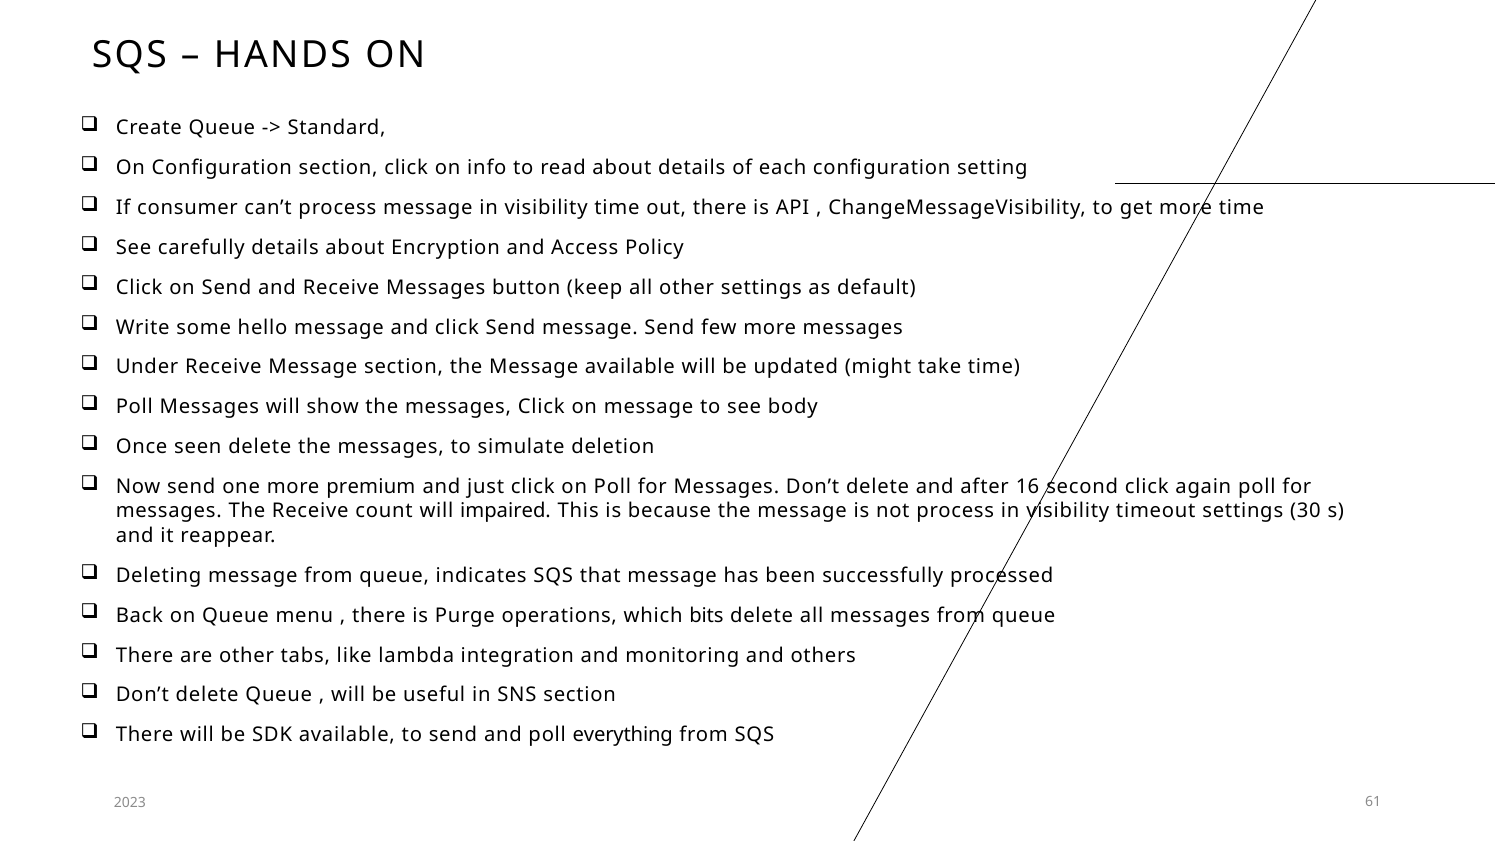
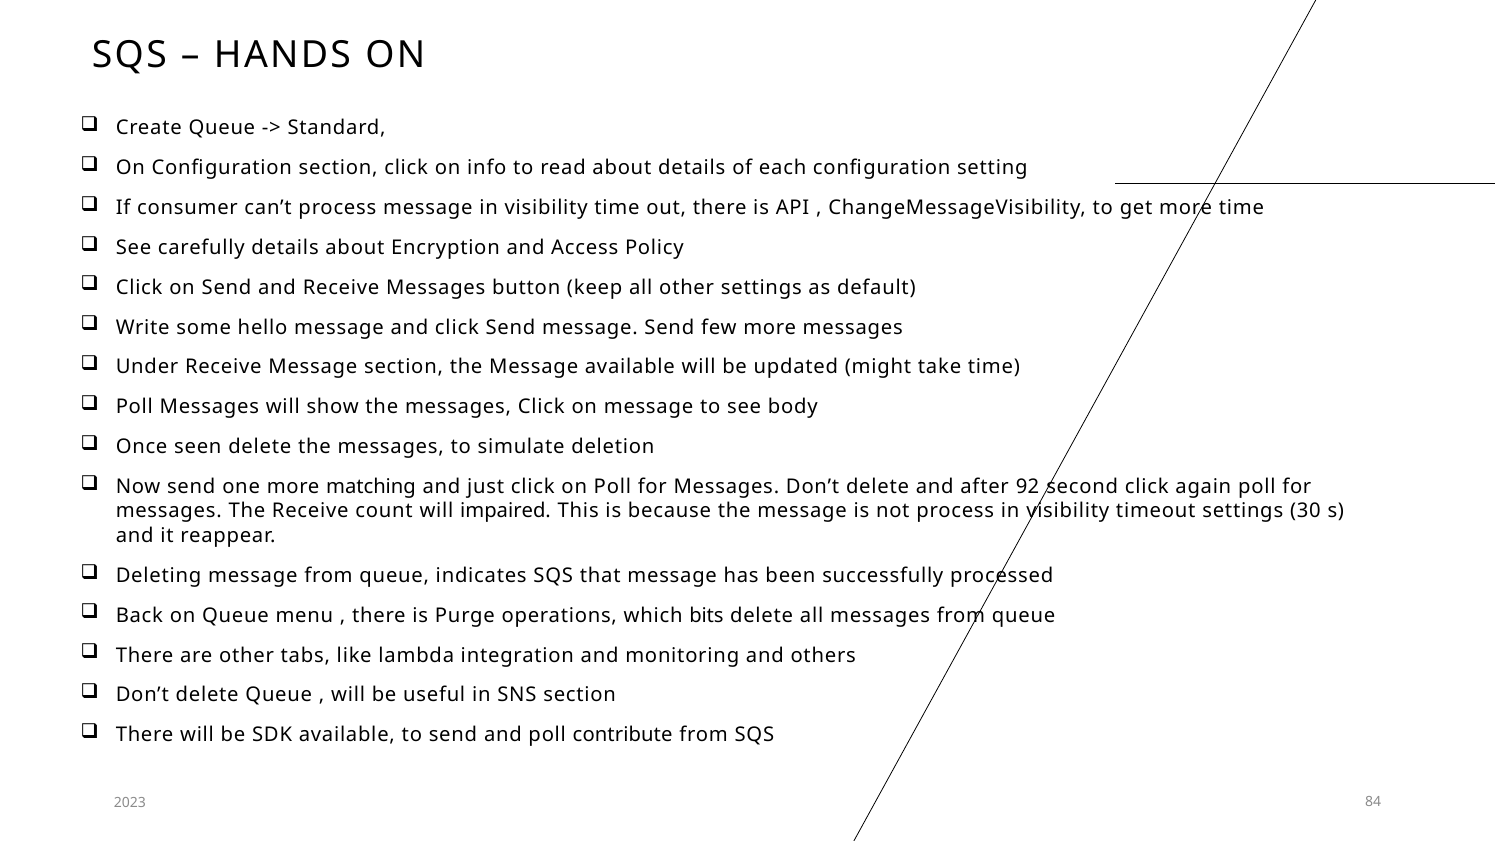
premium: premium -> matching
16: 16 -> 92
everything: everything -> contribute
61: 61 -> 84
